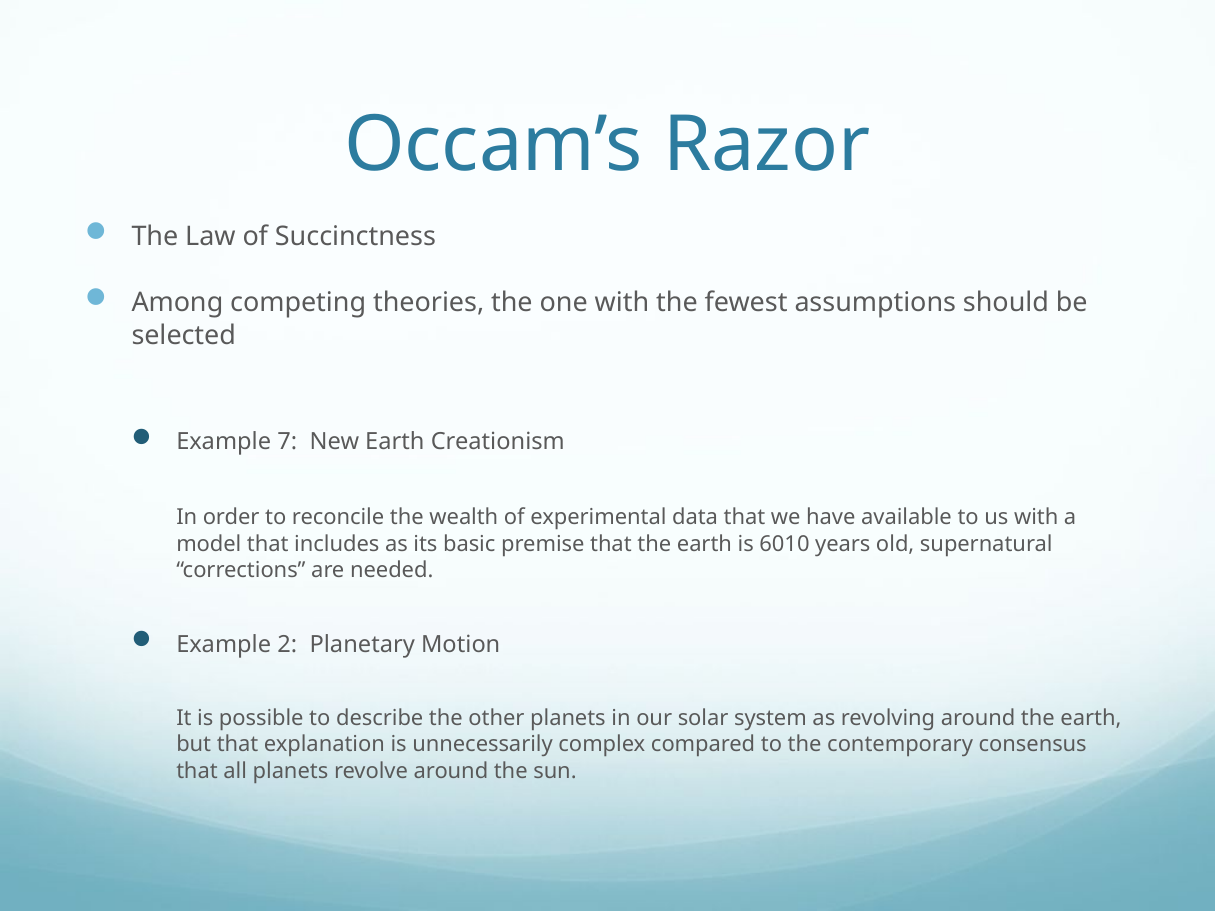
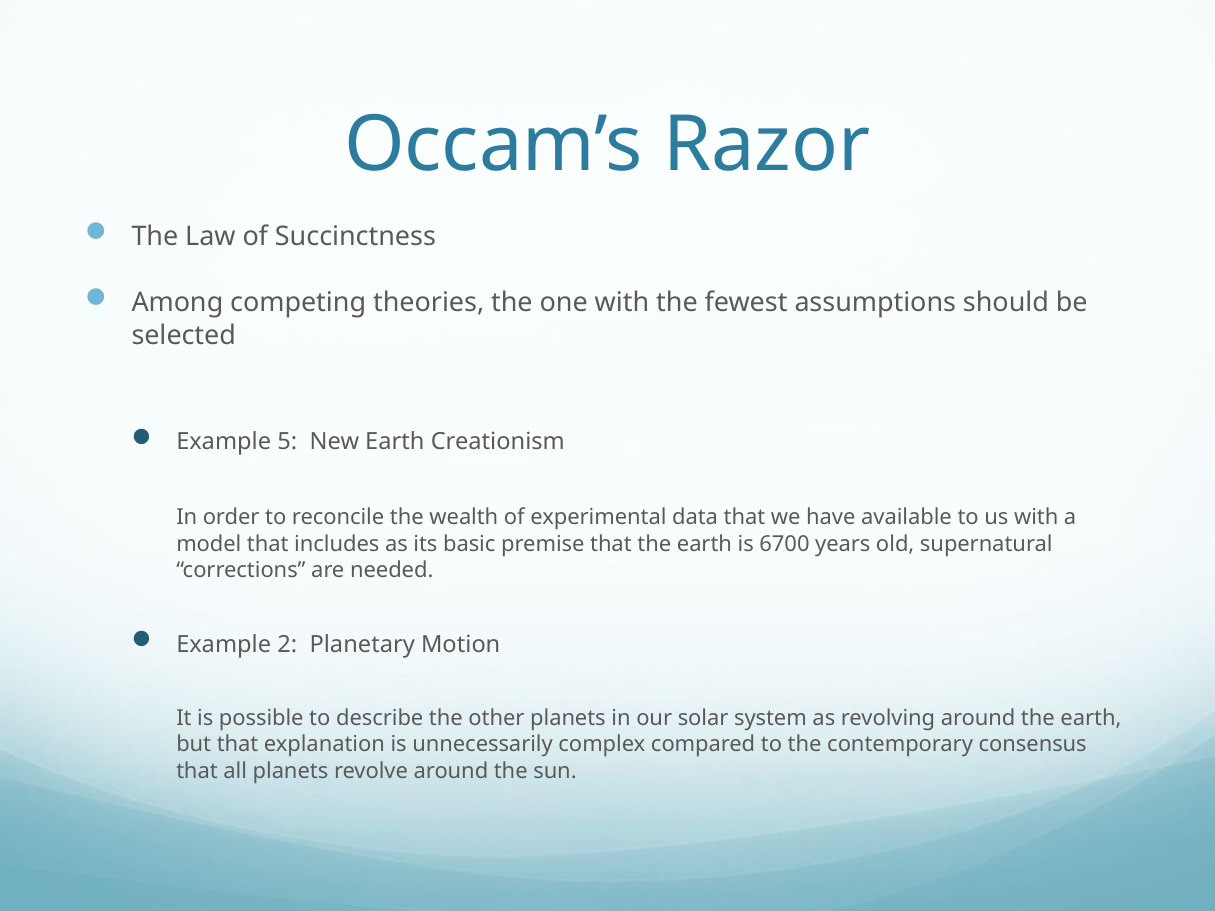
7: 7 -> 5
6010: 6010 -> 6700
